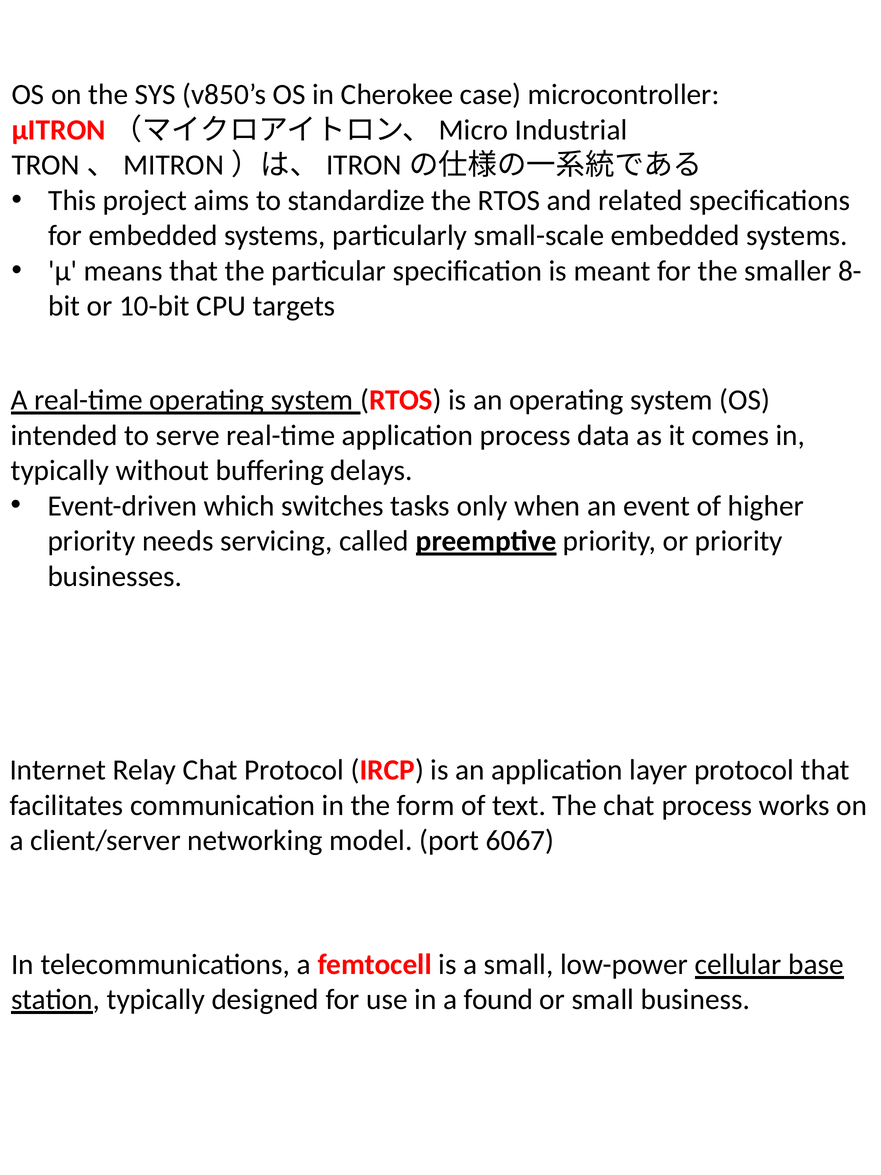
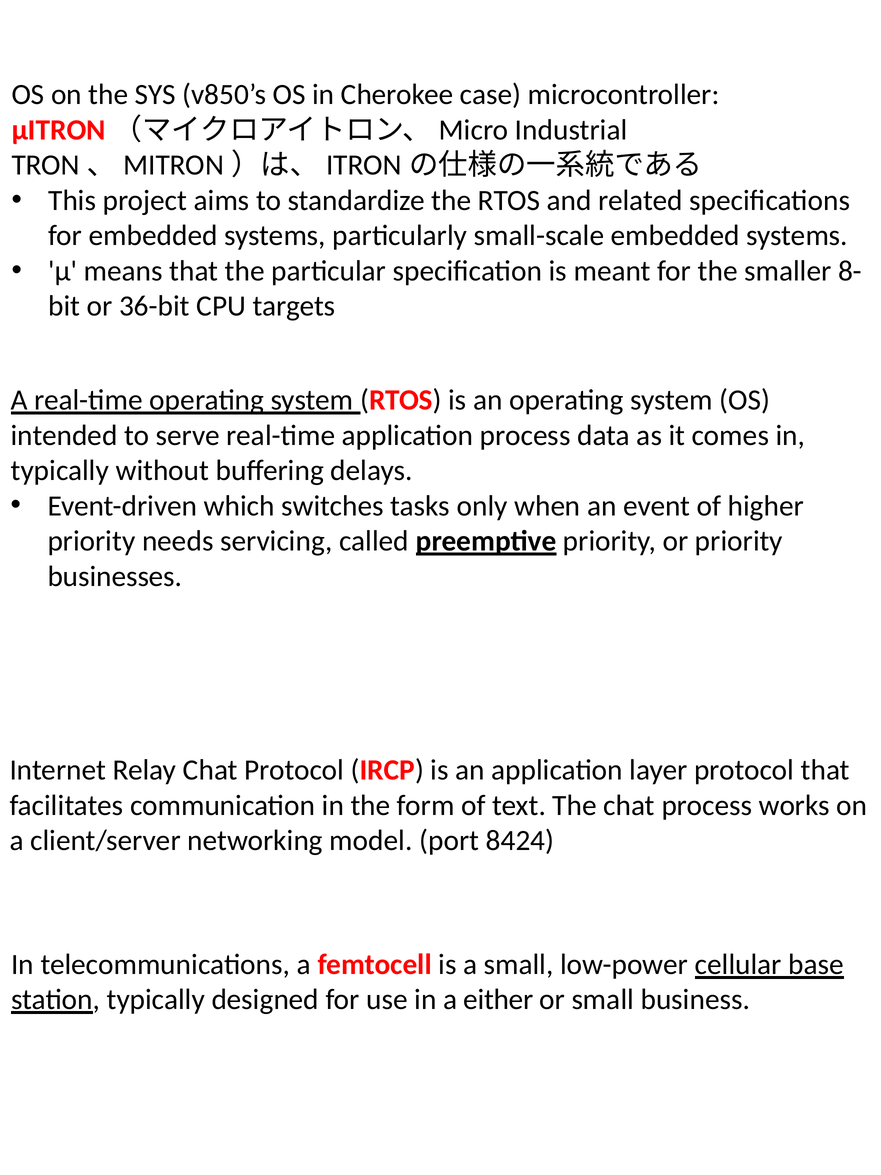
10-bit: 10-bit -> 36-bit
6067: 6067 -> 8424
found: found -> either
